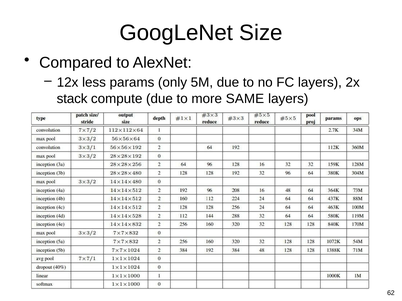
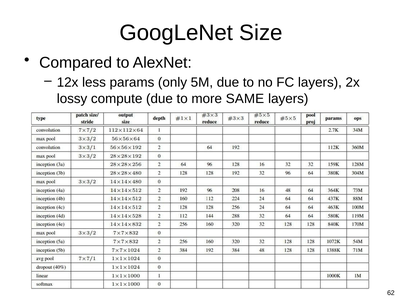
stack: stack -> lossy
